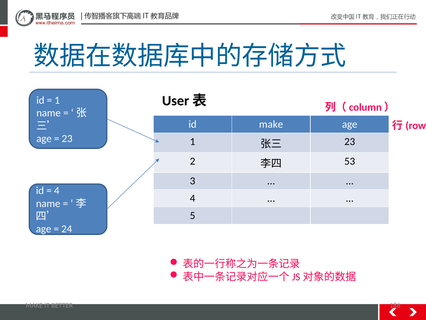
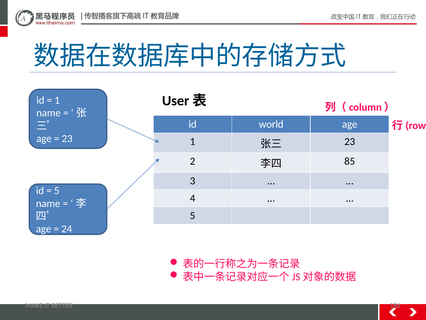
id make: make -> world
53: 53 -> 85
4 at (57, 190): 4 -> 5
